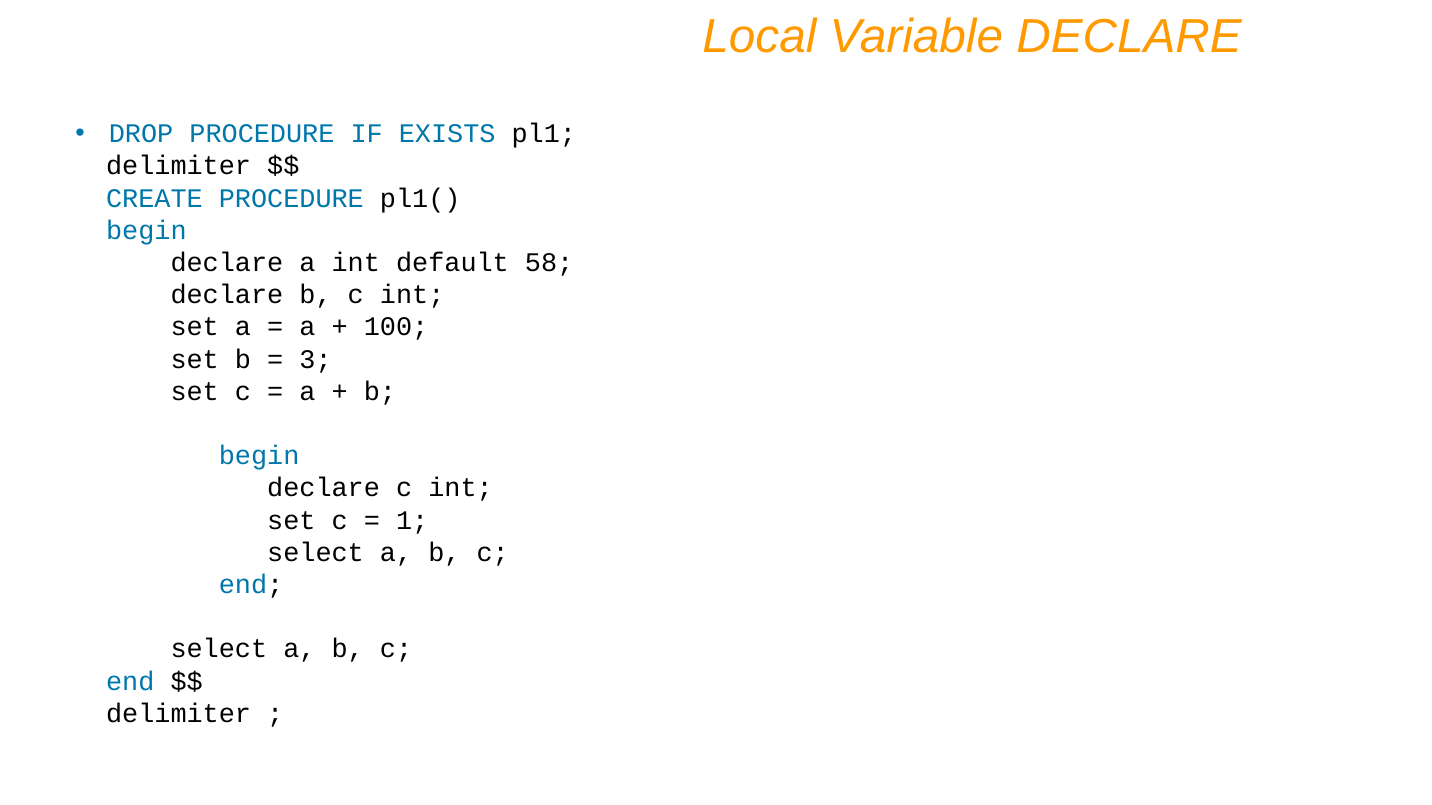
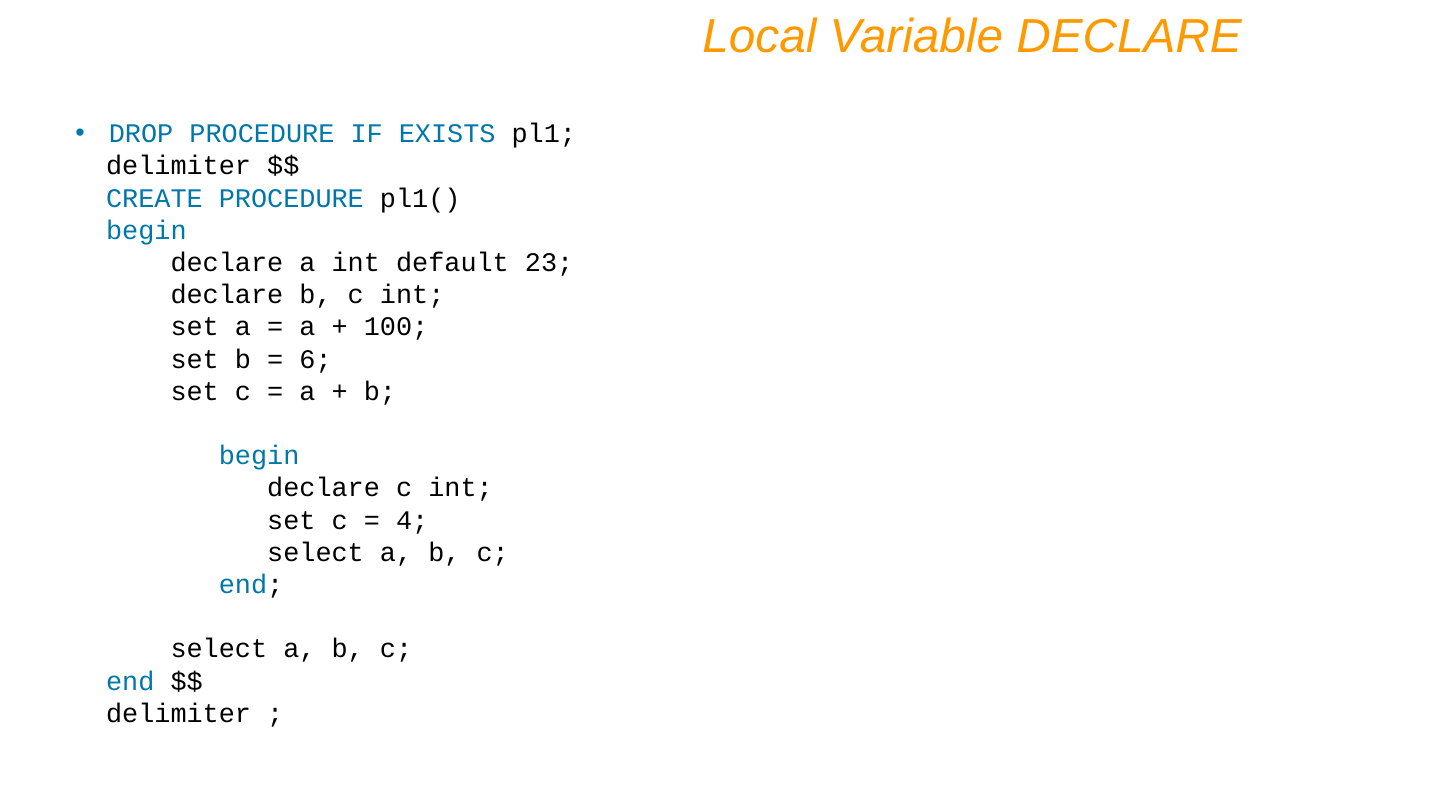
58: 58 -> 23
3: 3 -> 6
1: 1 -> 4
